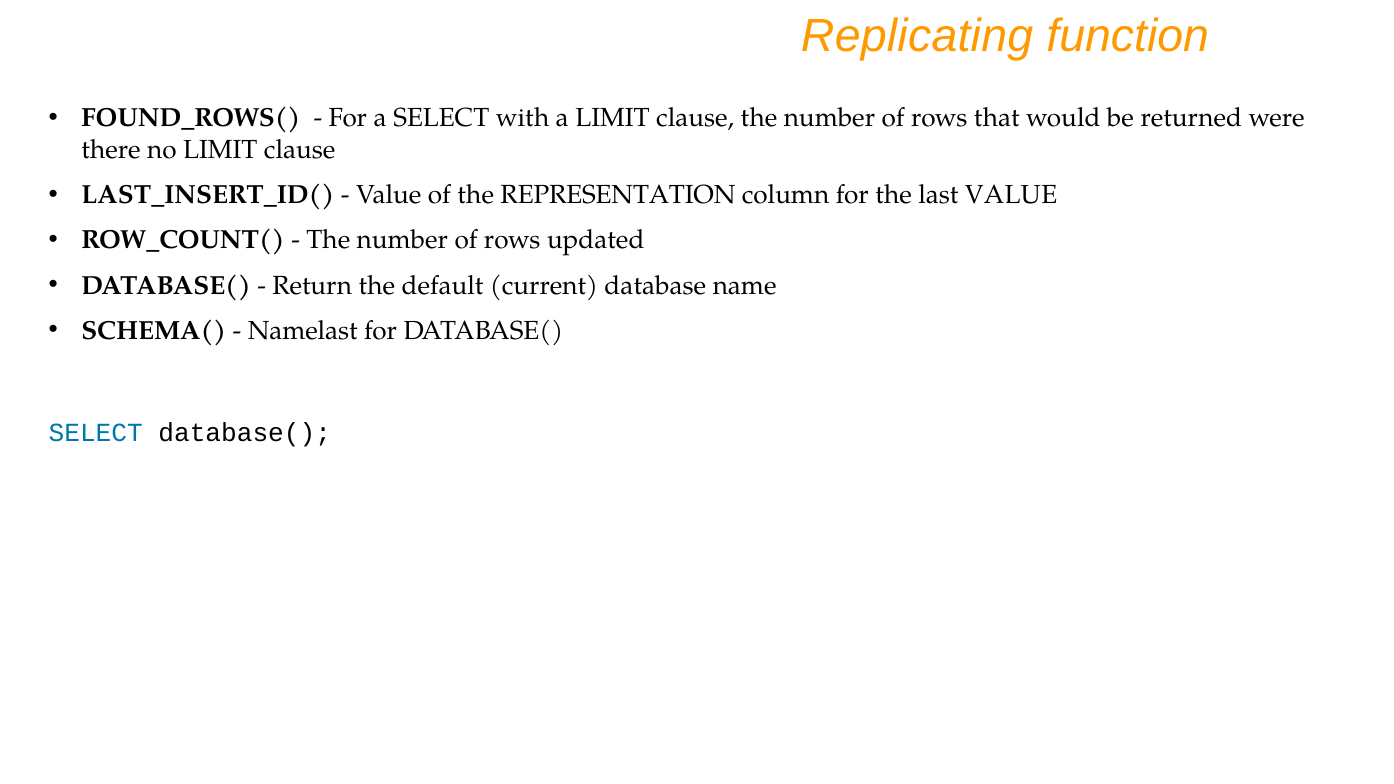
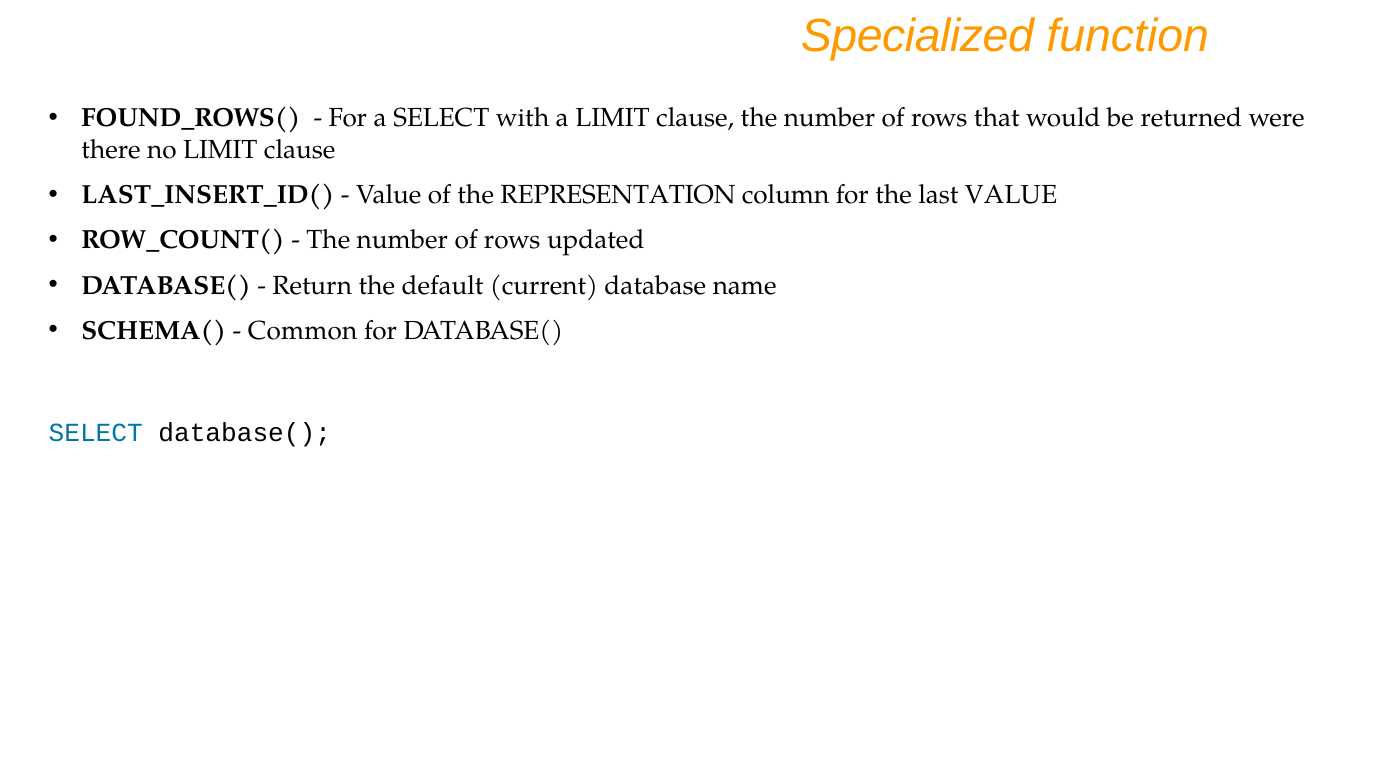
Replicating: Replicating -> Specialized
Namelast: Namelast -> Common
